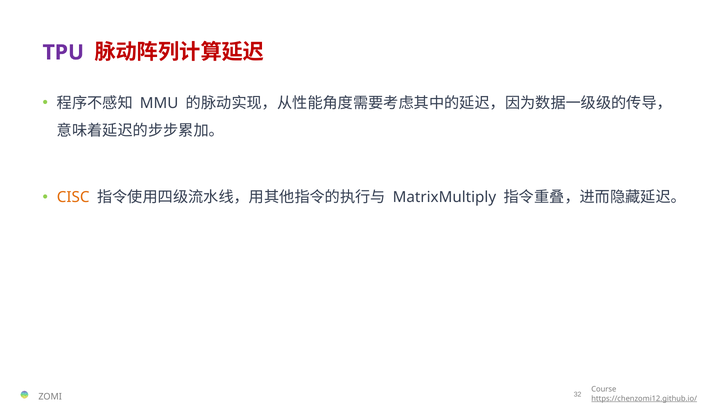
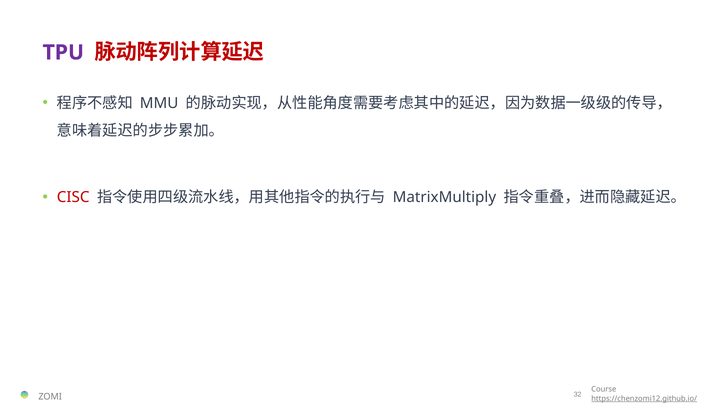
CISC colour: orange -> red
